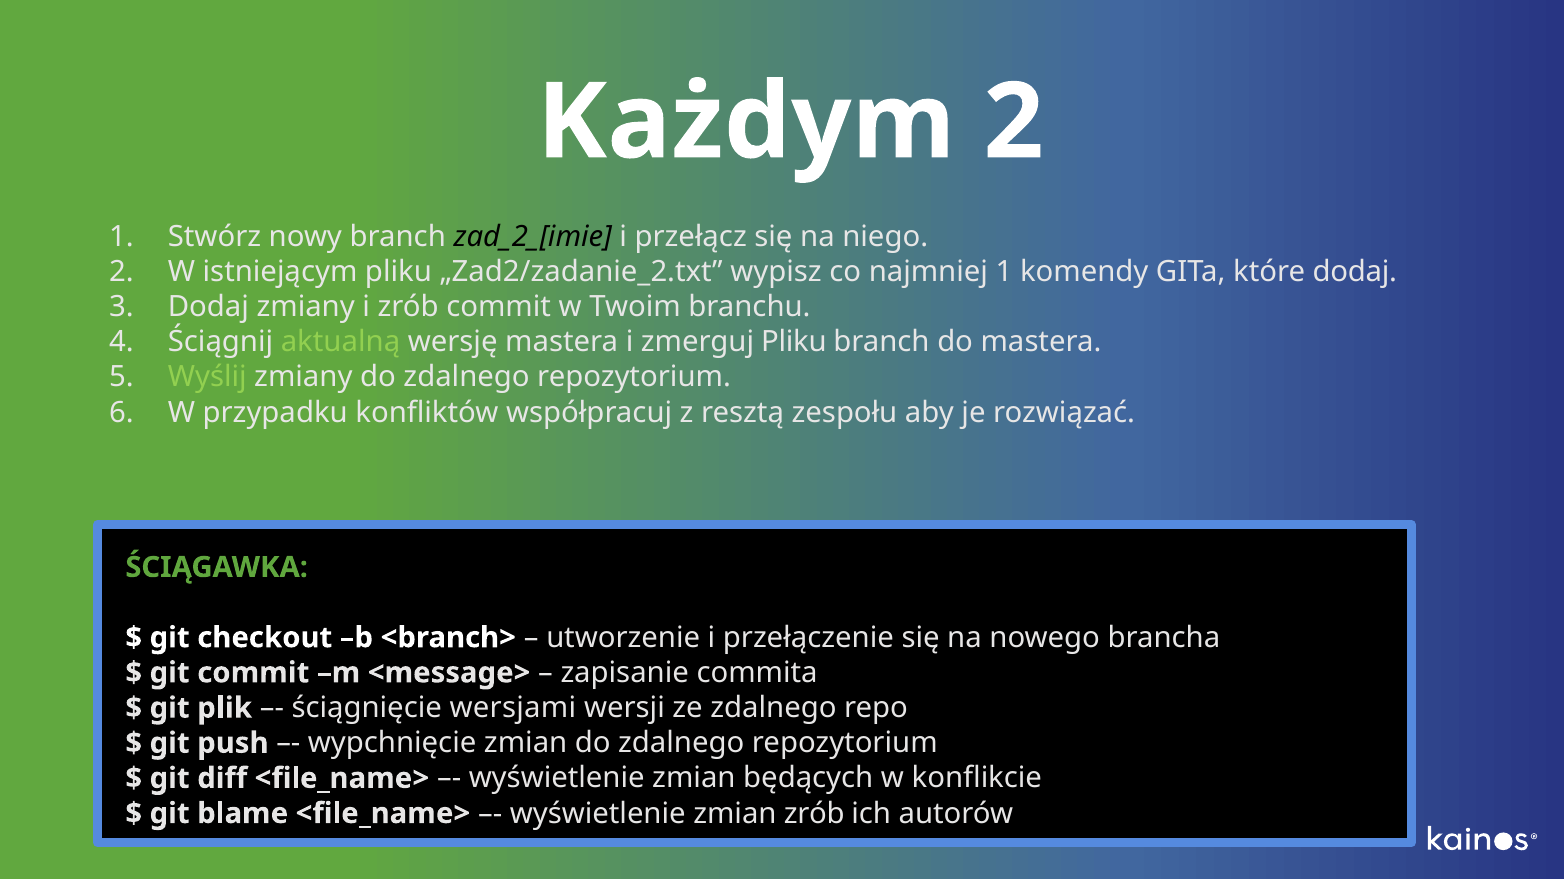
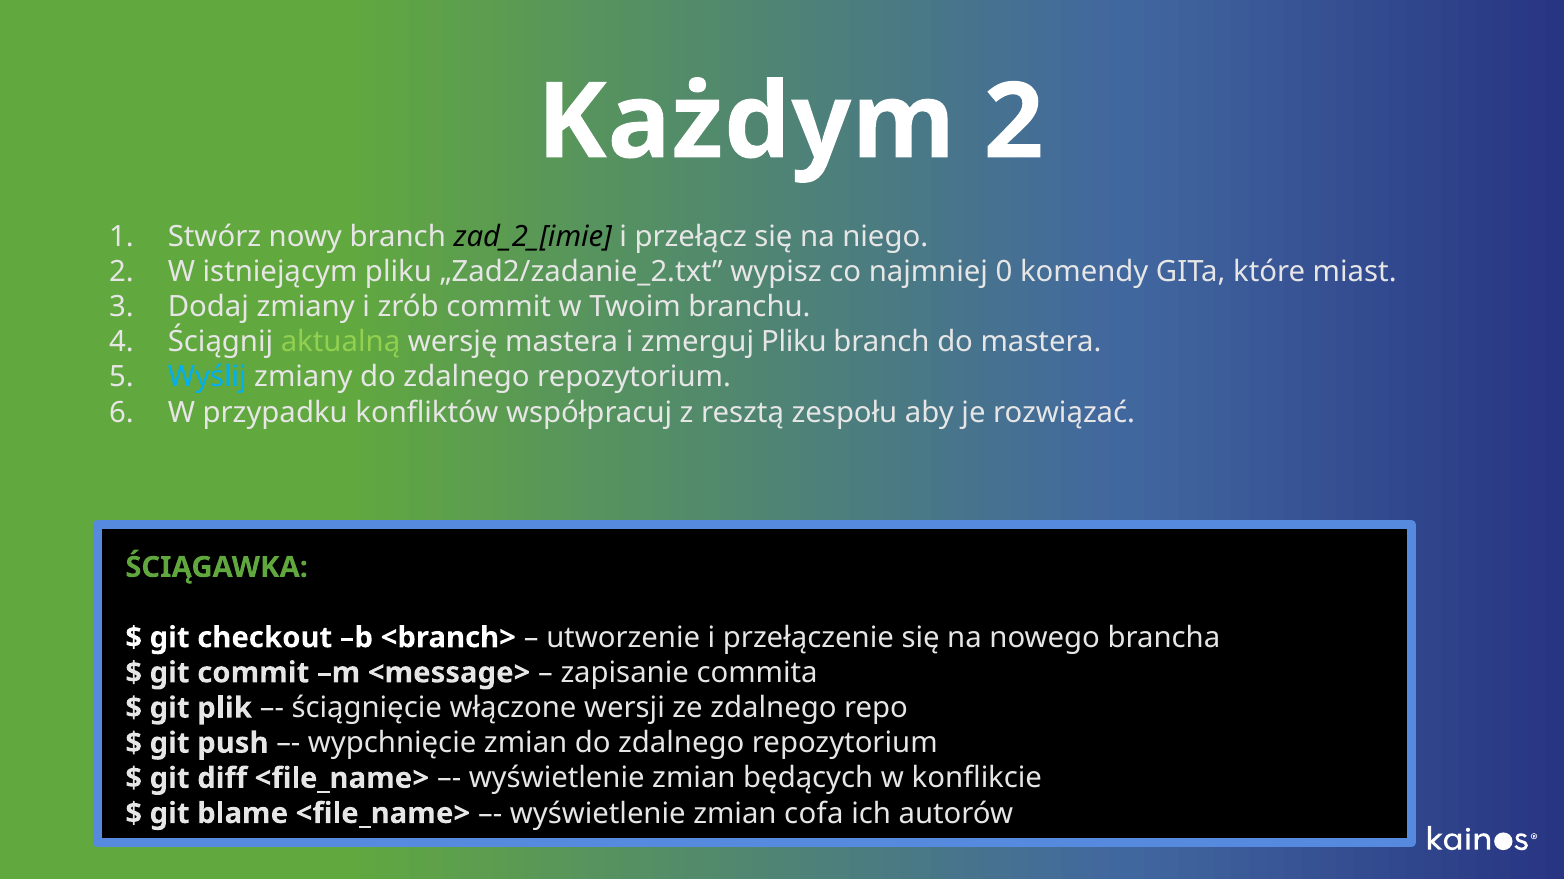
najmniej 1: 1 -> 0
które dodaj: dodaj -> miast
Wyślij colour: light green -> light blue
wersjami: wersjami -> włączone
zmian zrób: zrób -> cofa
